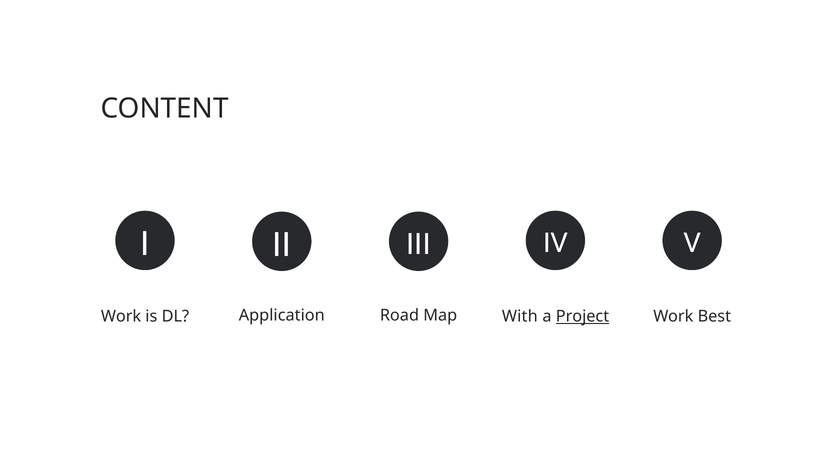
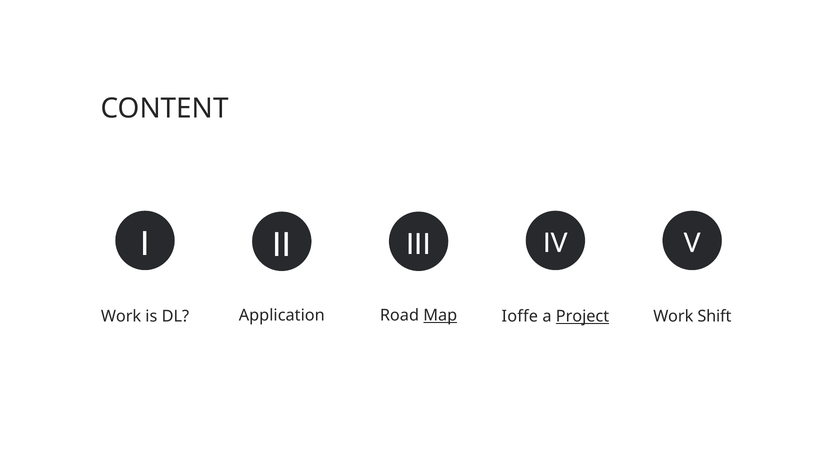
Map underline: none -> present
With: With -> Ioffe
Best: Best -> Shift
